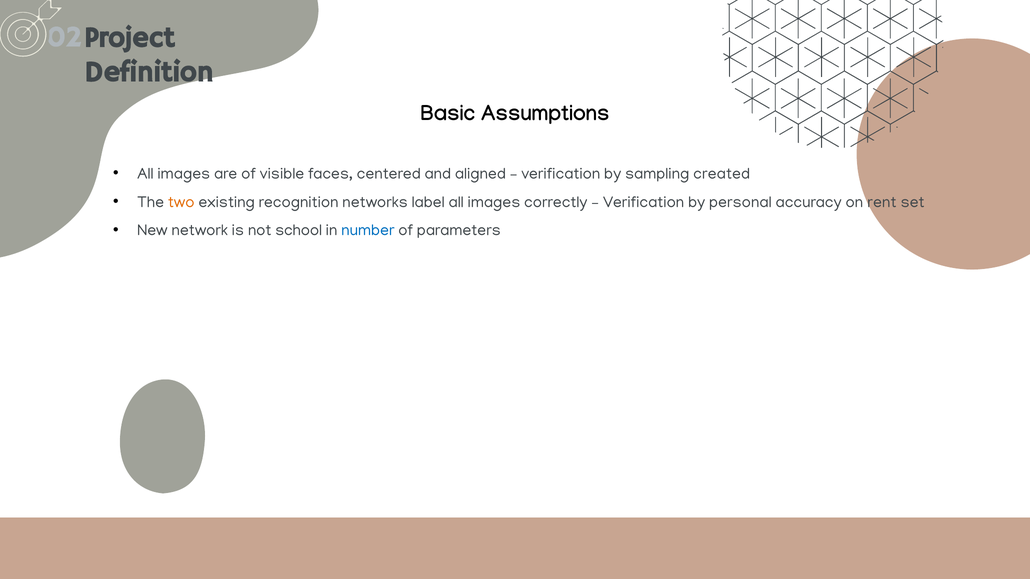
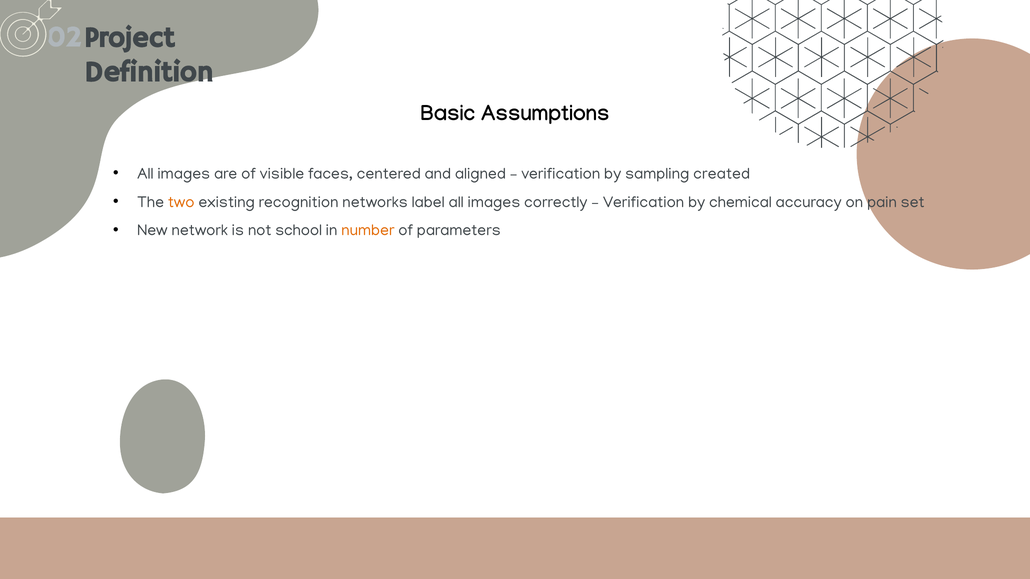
personal: personal -> chemical
rent: rent -> pain
number colour: blue -> orange
